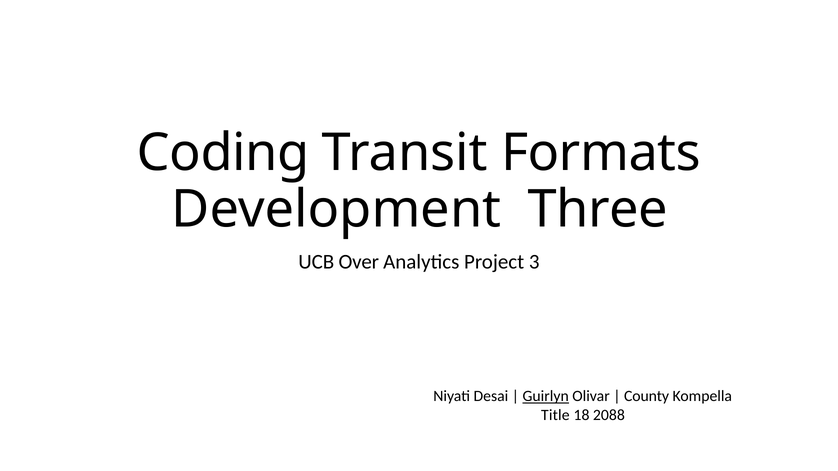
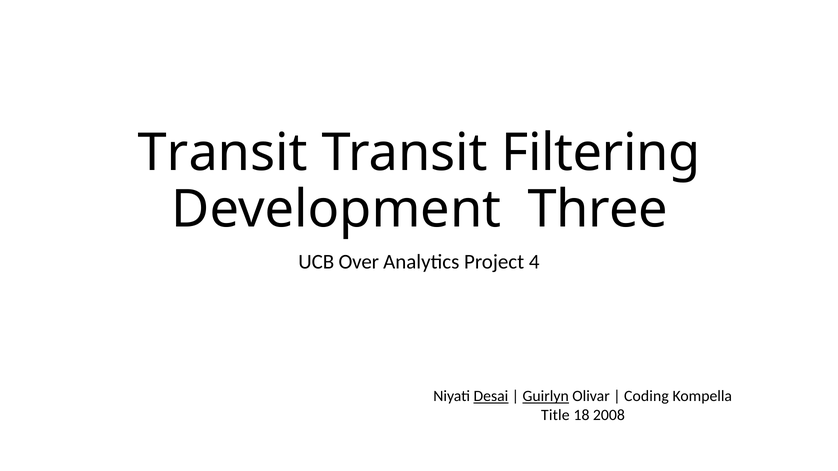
Coding at (223, 153): Coding -> Transit
Formats: Formats -> Filtering
3: 3 -> 4
Desai underline: none -> present
County: County -> Coding
2088: 2088 -> 2008
